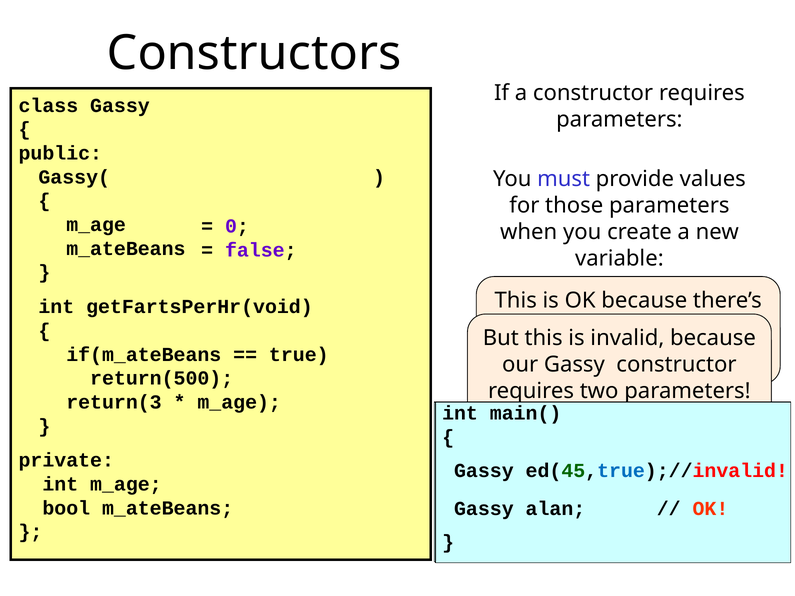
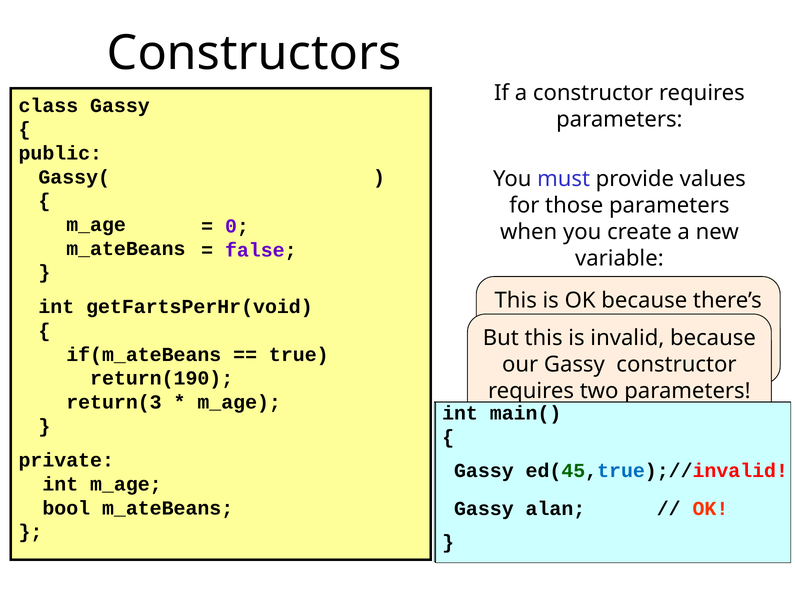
return(500: return(500 -> return(190
